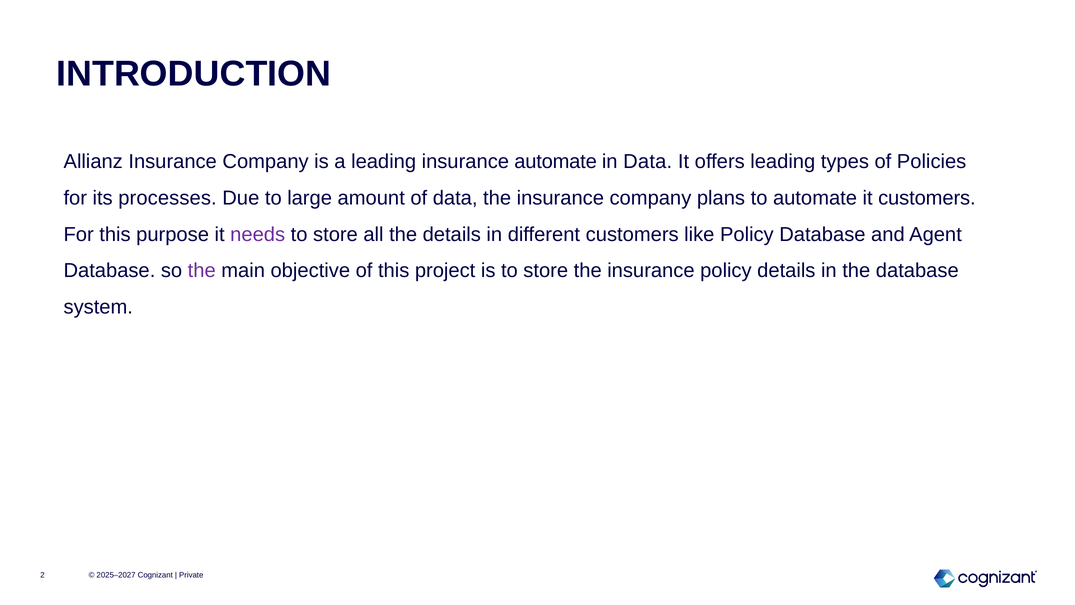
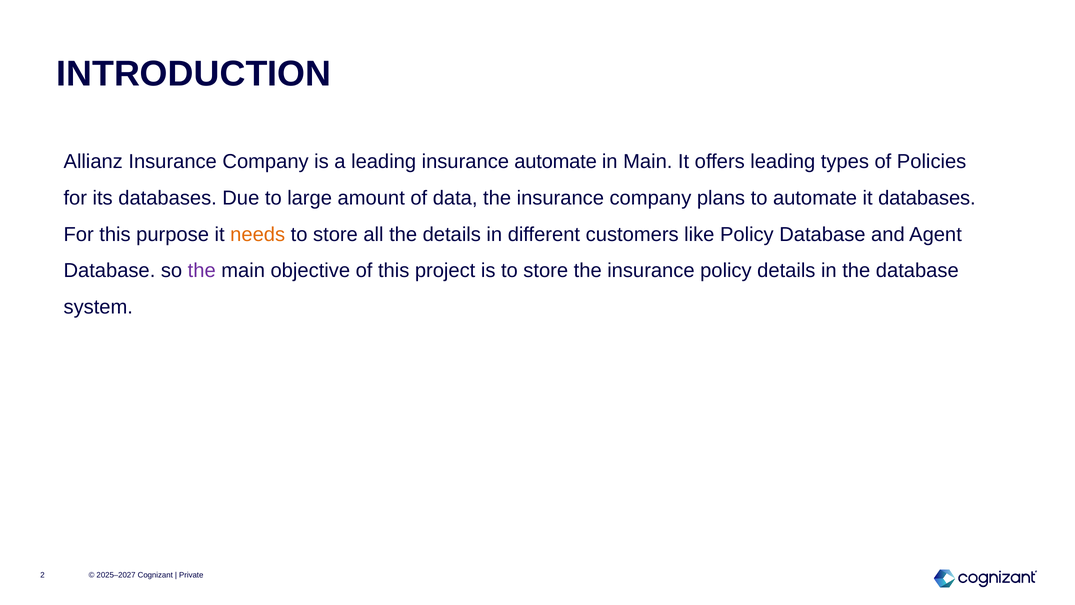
in Data: Data -> Main
its processes: processes -> databases
it customers: customers -> databases
needs colour: purple -> orange
